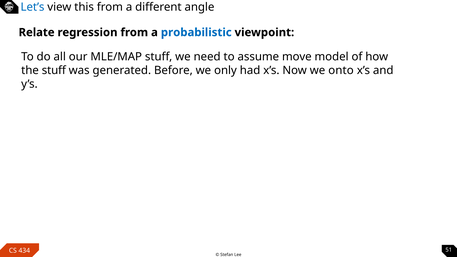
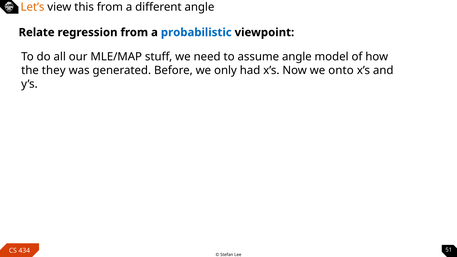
Let’s colour: blue -> orange
assume move: move -> angle
the stuff: stuff -> they
